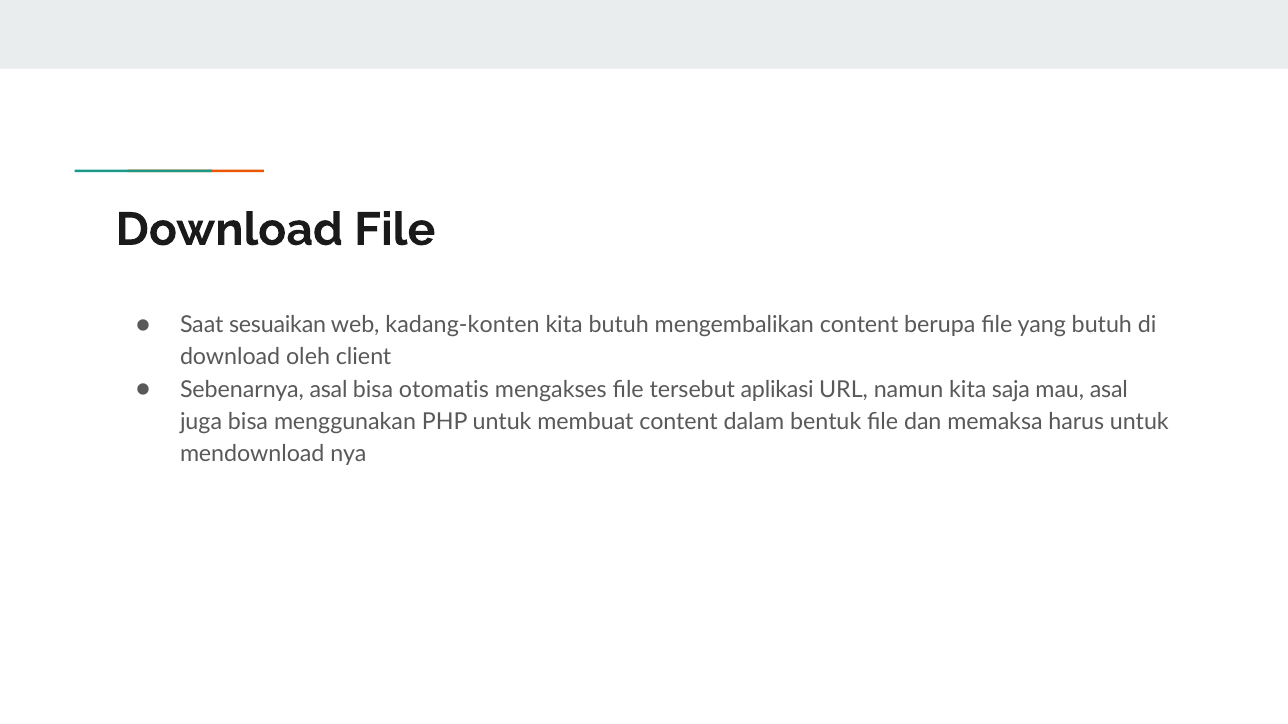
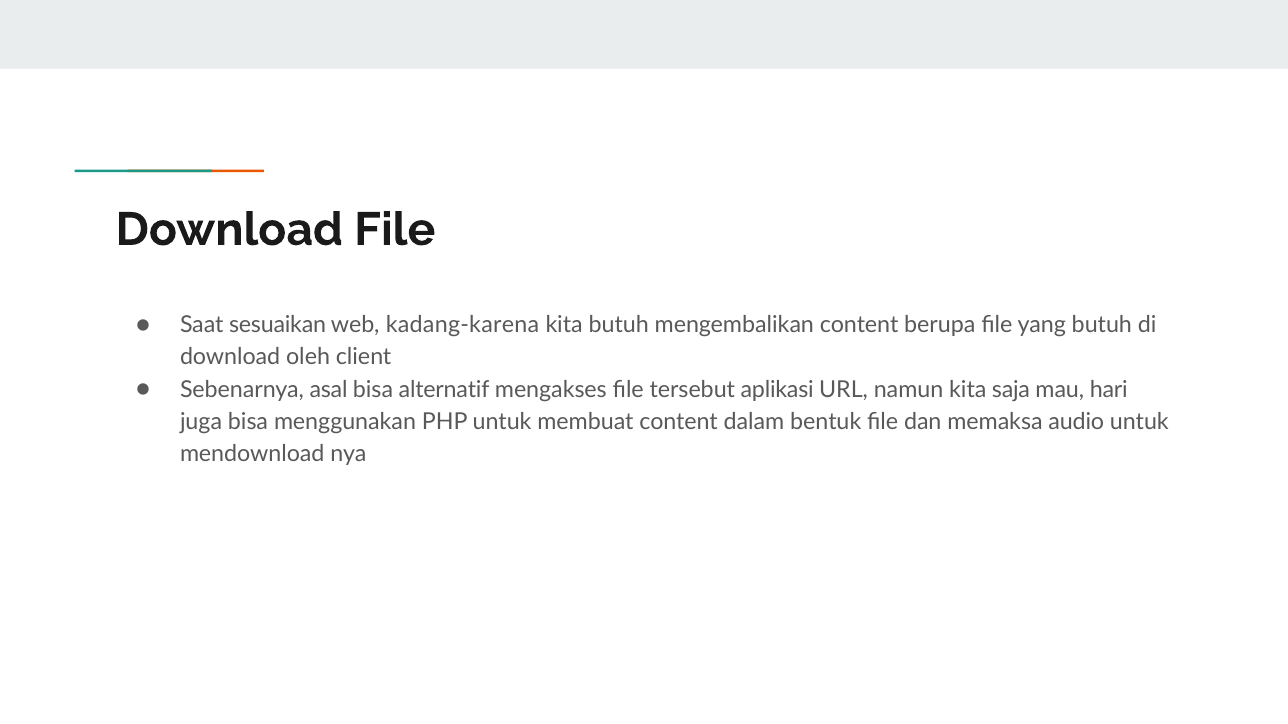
kadang-konten: kadang-konten -> kadang-karena
otomatis: otomatis -> alternatif
mau asal: asal -> hari
harus: harus -> audio
